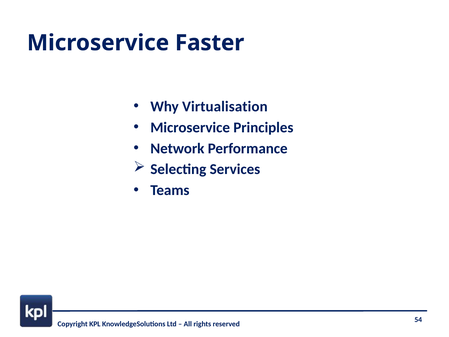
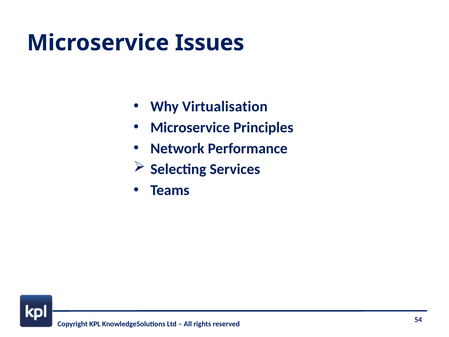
Faster: Faster -> Issues
